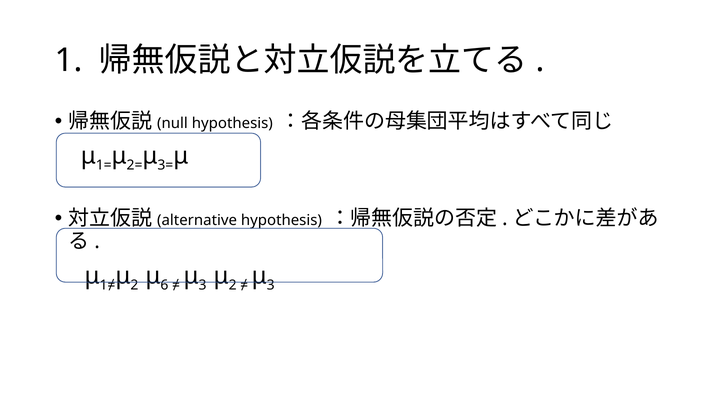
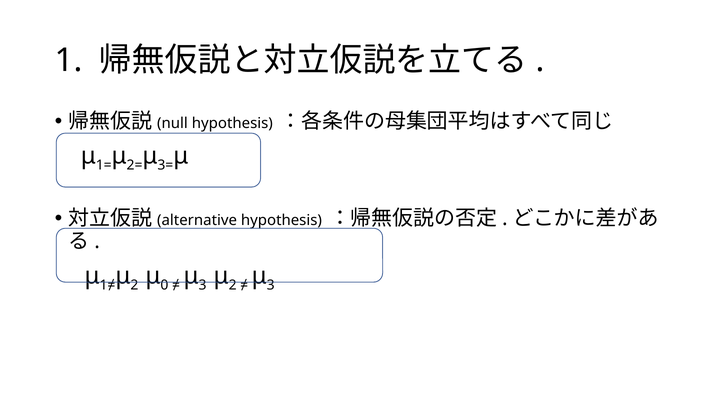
6: 6 -> 0
